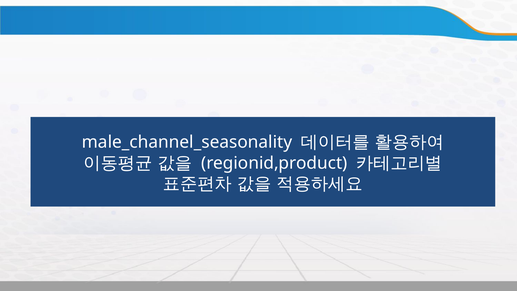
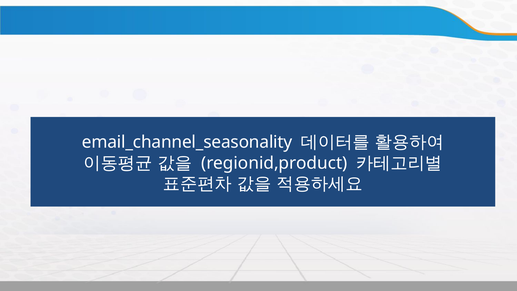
male_channel_seasonality: male_channel_seasonality -> email_channel_seasonality
